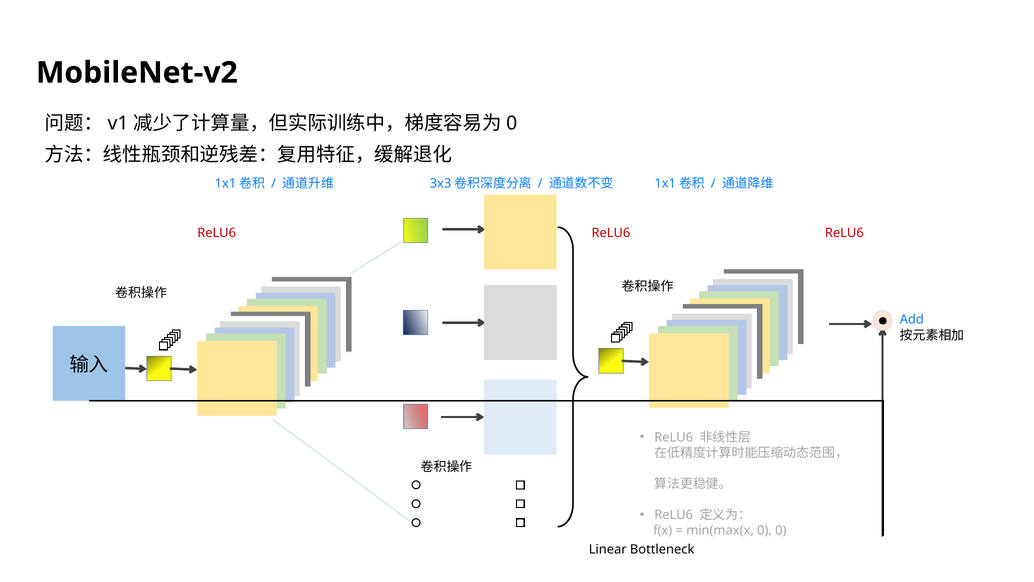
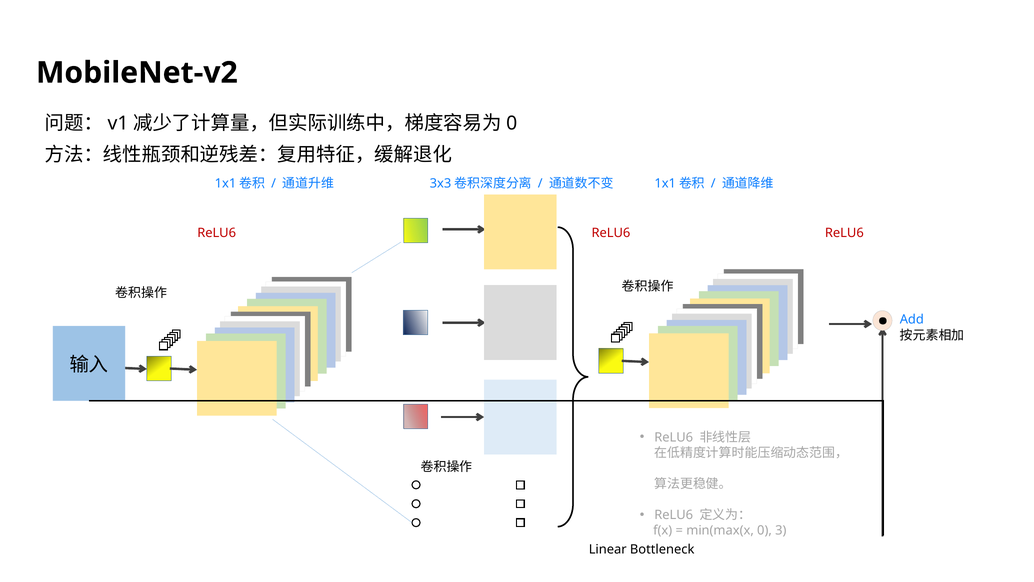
0 0: 0 -> 3
